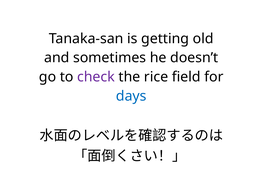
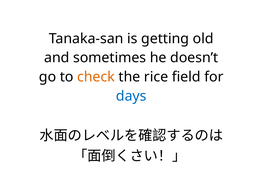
check colour: purple -> orange
